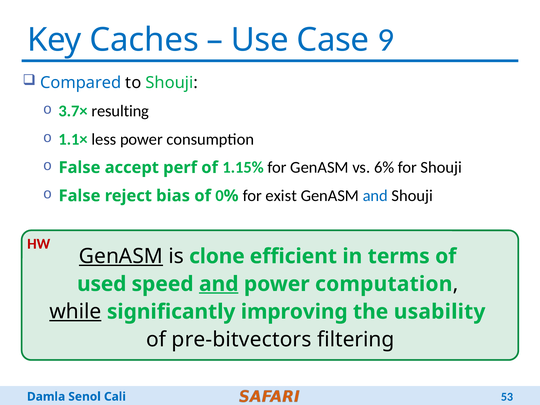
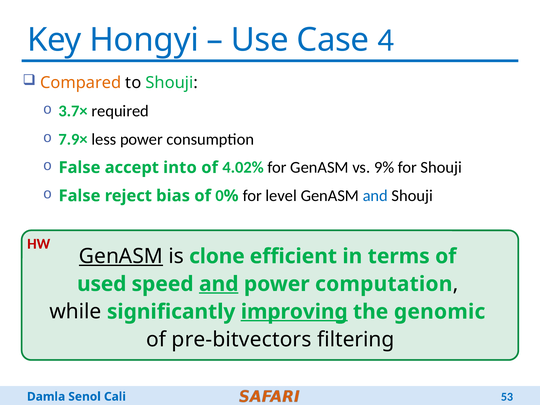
Caches: Caches -> Hongyi
9: 9 -> 4
Compared colour: blue -> orange
resulting: resulting -> required
1.1×: 1.1× -> 7.9×
perf: perf -> into
1.15%: 1.15% -> 4.02%
6%: 6% -> 9%
exist: exist -> level
while underline: present -> none
improving underline: none -> present
usability: usability -> genomic
